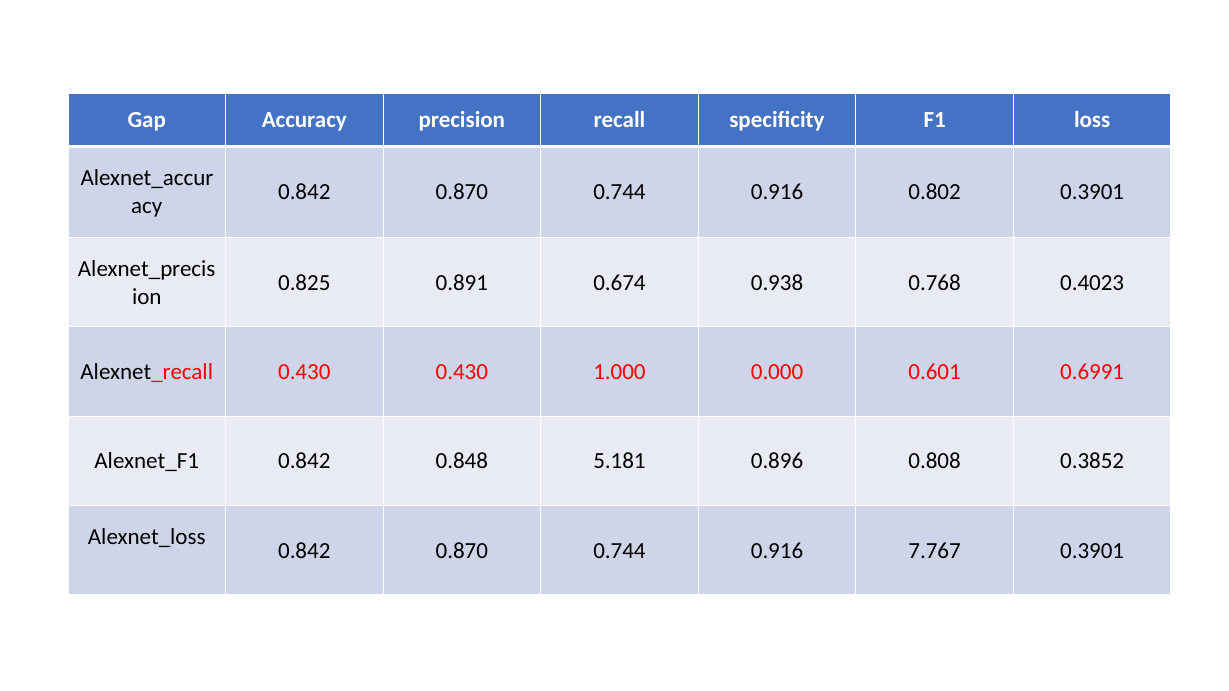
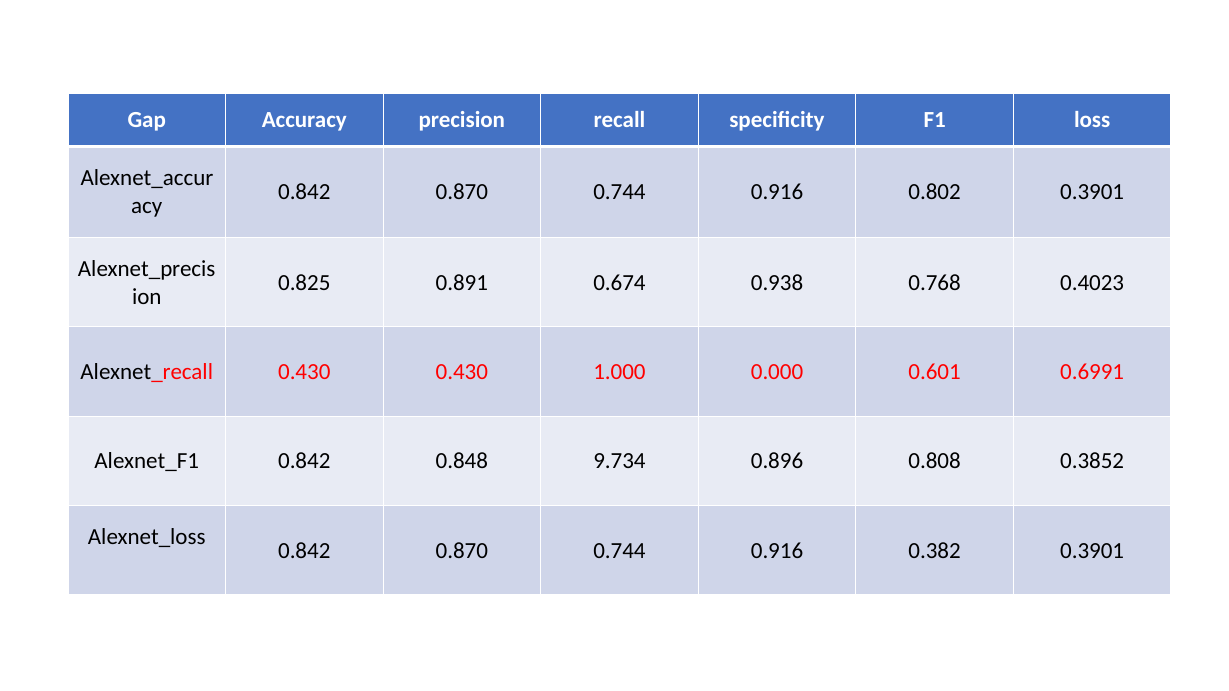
5.181: 5.181 -> 9.734
7.767: 7.767 -> 0.382
